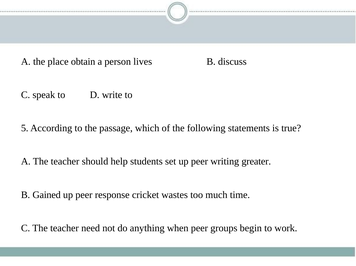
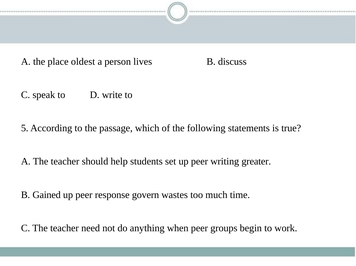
obtain: obtain -> oldest
cricket: cricket -> govern
